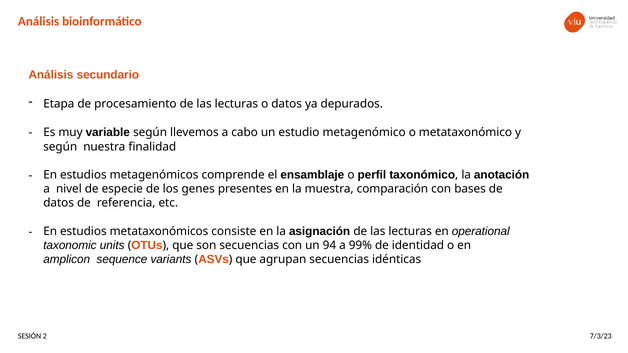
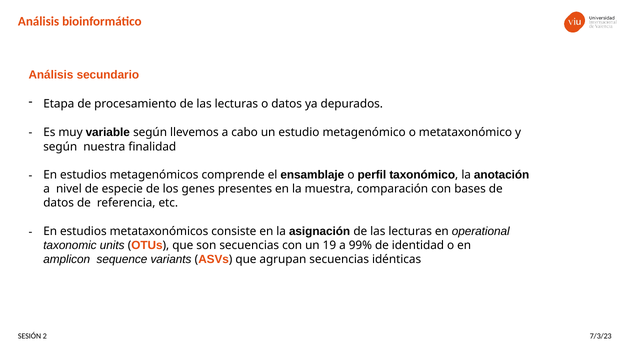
94: 94 -> 19
